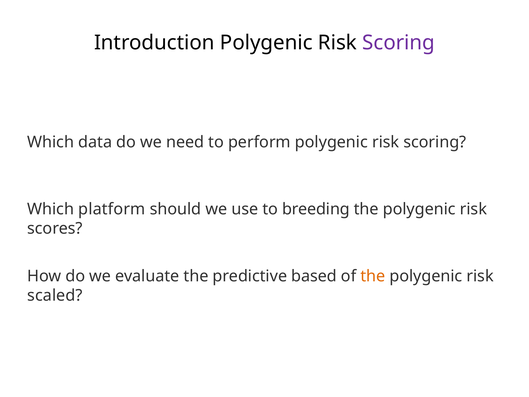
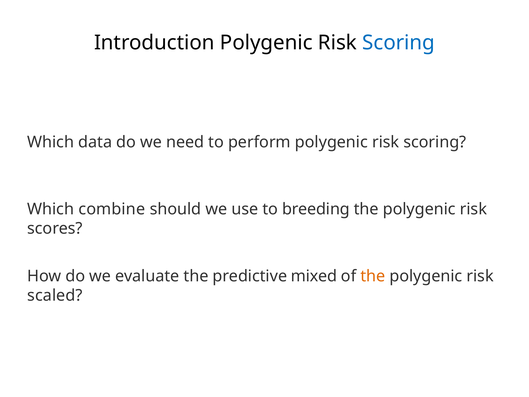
Scoring at (399, 43) colour: purple -> blue
platform: platform -> combine
based: based -> mixed
